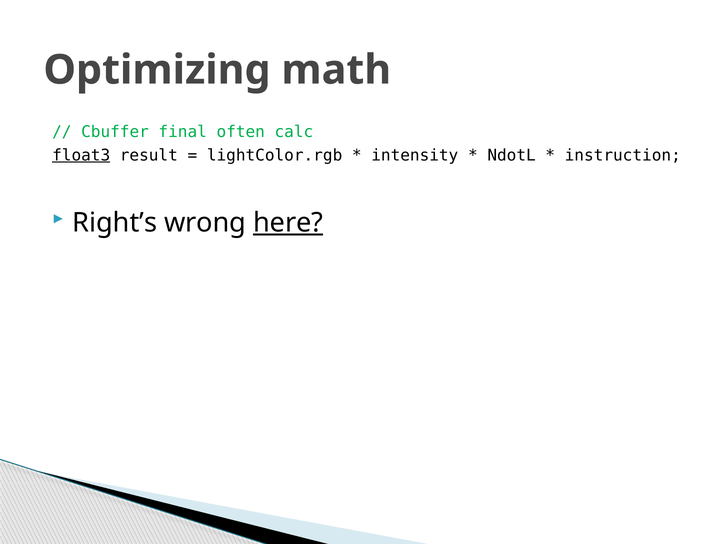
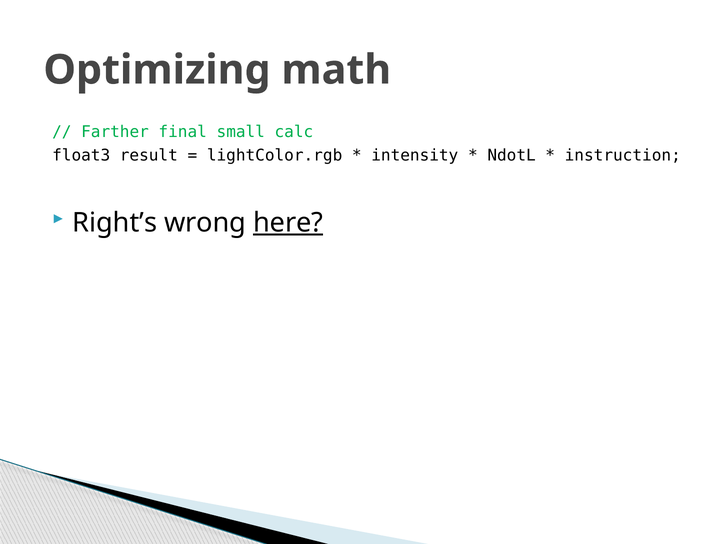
Cbuffer: Cbuffer -> Farther
often: often -> small
float3 underline: present -> none
